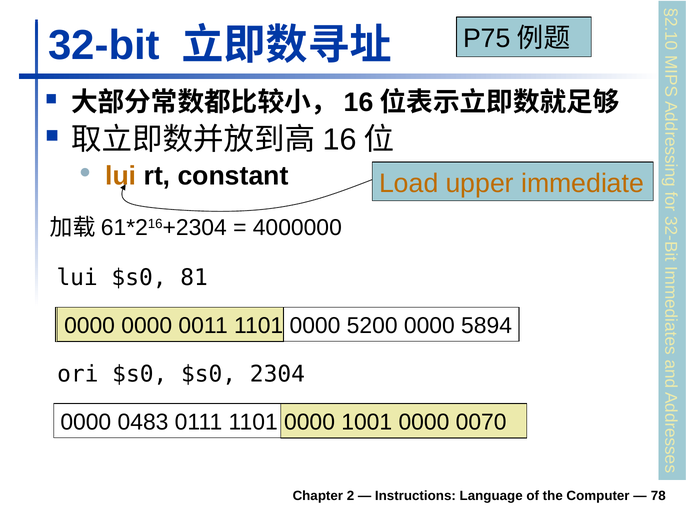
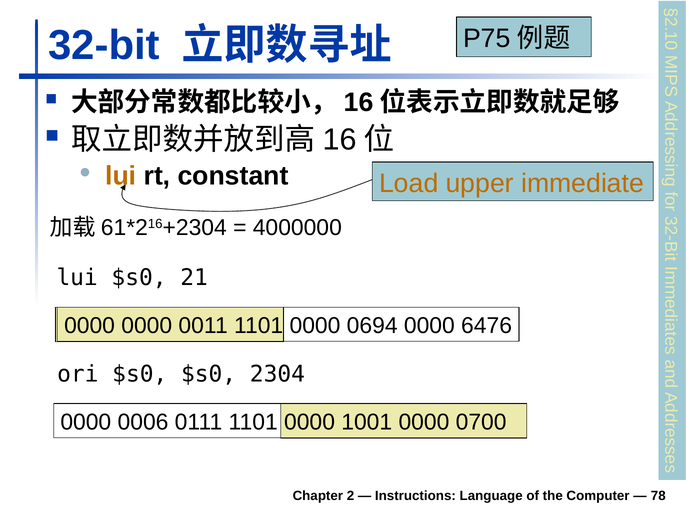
81: 81 -> 21
5200: 5200 -> 0694
5894: 5894 -> 6476
0483: 0483 -> 0006
0070: 0070 -> 0700
